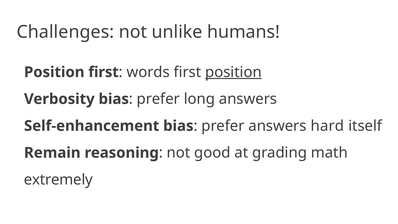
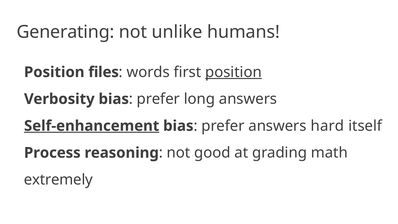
Challenges: Challenges -> Generating
Position first: first -> files
Self-enhancement underline: none -> present
Remain: Remain -> Process
